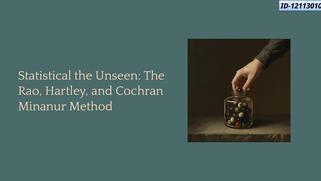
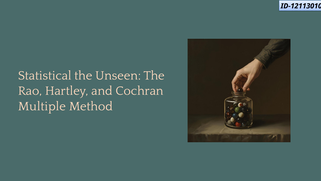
Minanur: Minanur -> Multiple
